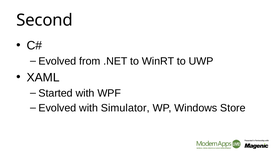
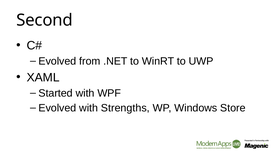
Simulator: Simulator -> Strengths
